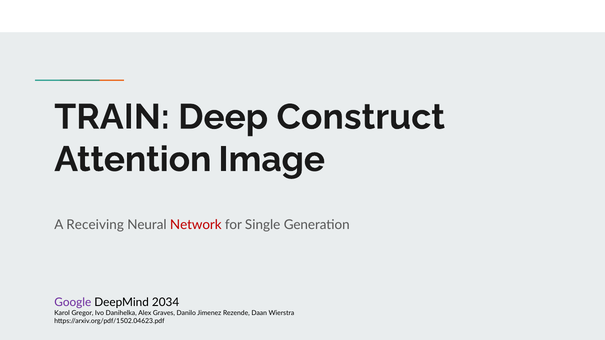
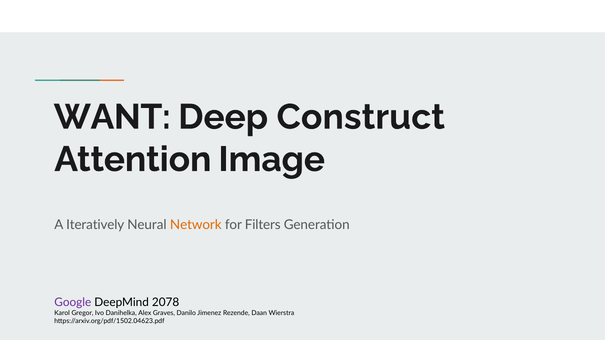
TRAIN: TRAIN -> WANT
Receiving: Receiving -> Iteratively
Network colour: red -> orange
Single: Single -> Filters
2034: 2034 -> 2078
